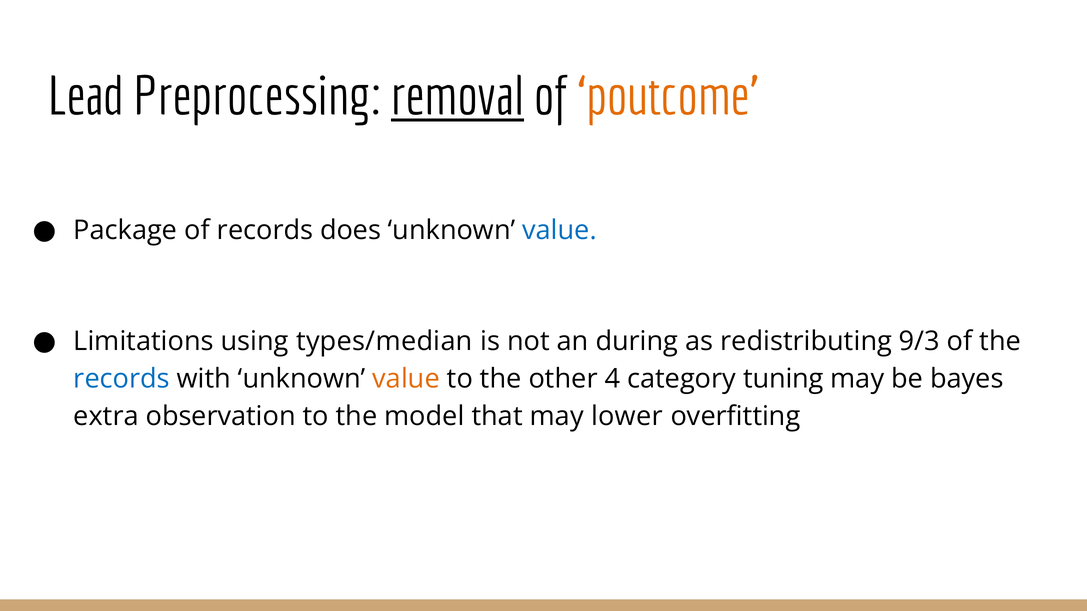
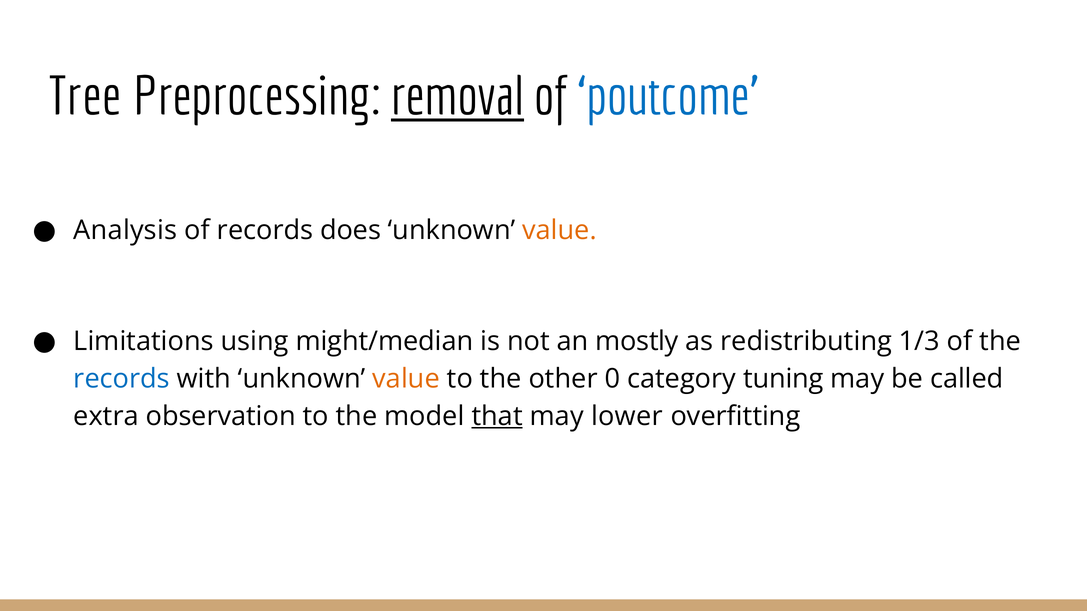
Lead: Lead -> Tree
poutcome colour: orange -> blue
Package: Package -> Analysis
value at (560, 230) colour: blue -> orange
types/median: types/median -> might/median
during: during -> mostly
9/3: 9/3 -> 1/3
4: 4 -> 0
bayes: bayes -> called
that underline: none -> present
